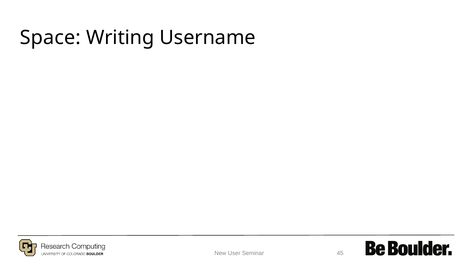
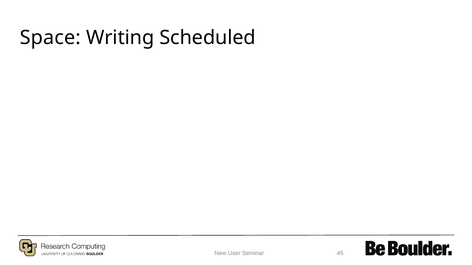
Username: Username -> Scheduled
